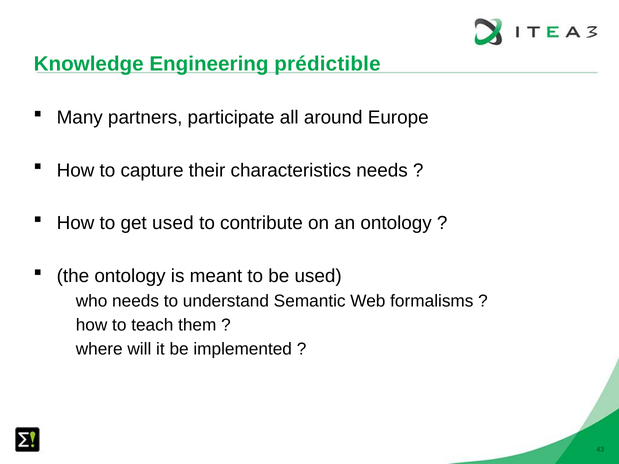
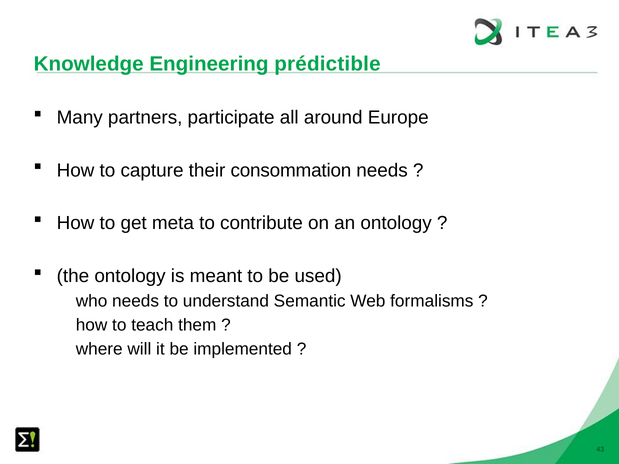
characteristics: characteristics -> consommation
get used: used -> meta
